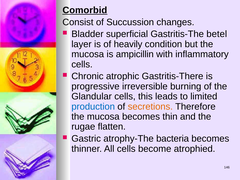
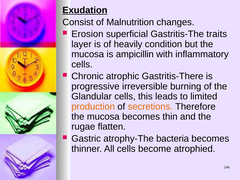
Comorbid: Comorbid -> Exudation
Succussion: Succussion -> Malnutrition
Bladder: Bladder -> Erosion
betel: betel -> traits
production colour: blue -> orange
